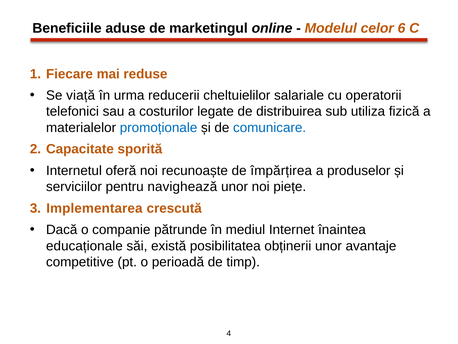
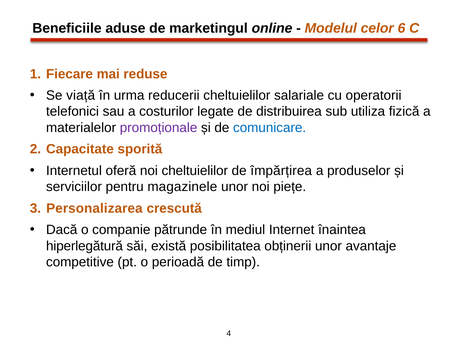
promoționale colour: blue -> purple
noi recunoaște: recunoaște -> cheltuielilor
navighează: navighează -> magazinele
Implementarea: Implementarea -> Personalizarea
educaționale: educaționale -> hiperlegătură
